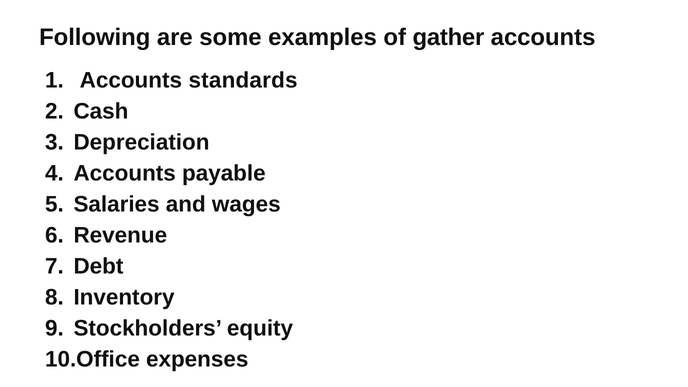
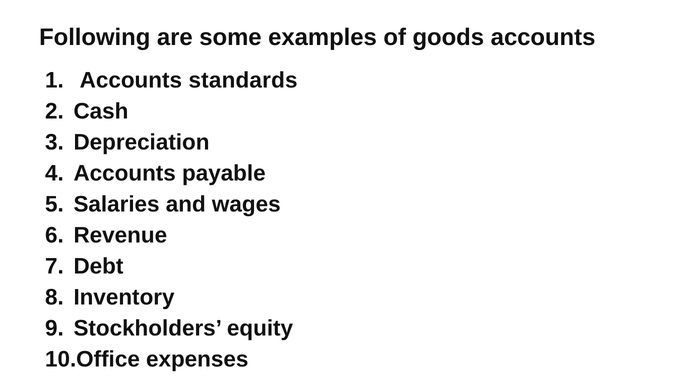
gather: gather -> goods
